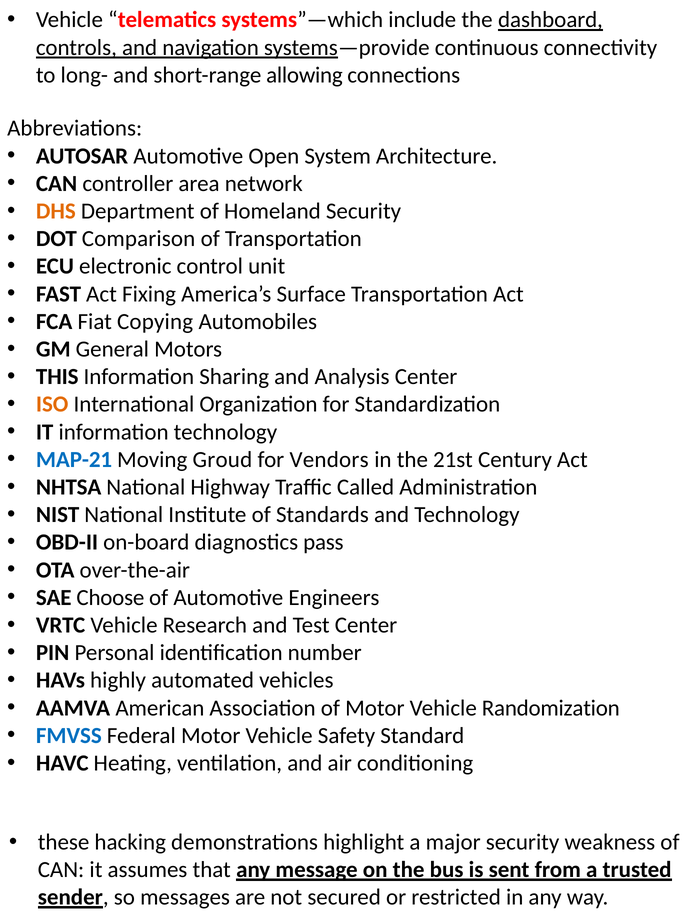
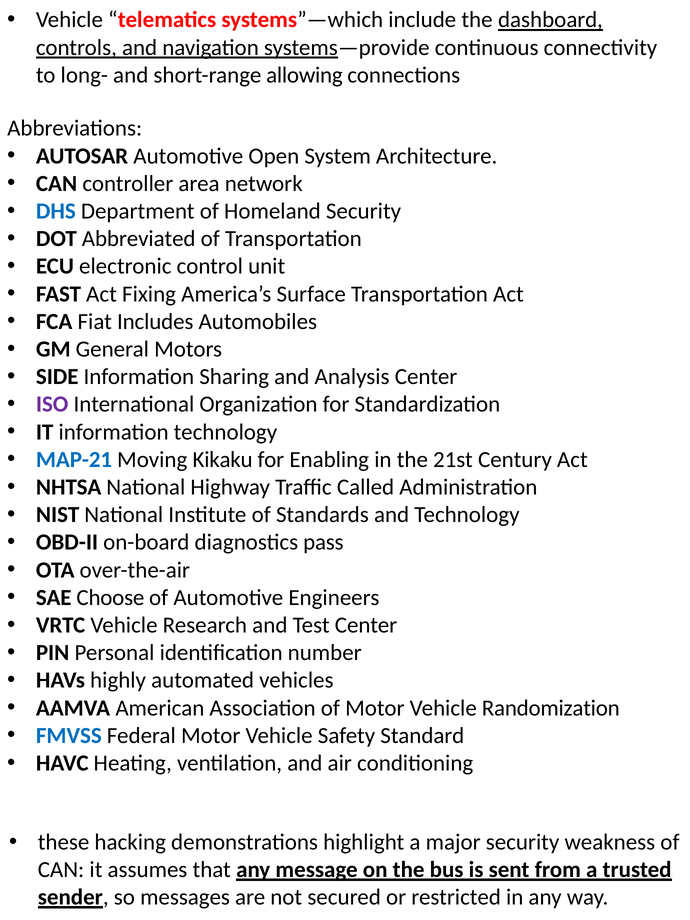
DHS colour: orange -> blue
Comparison: Comparison -> Abbreviated
Copying: Copying -> Includes
THIS: THIS -> SIDE
ISO colour: orange -> purple
Groud: Groud -> Kikaku
Vendors: Vendors -> Enabling
